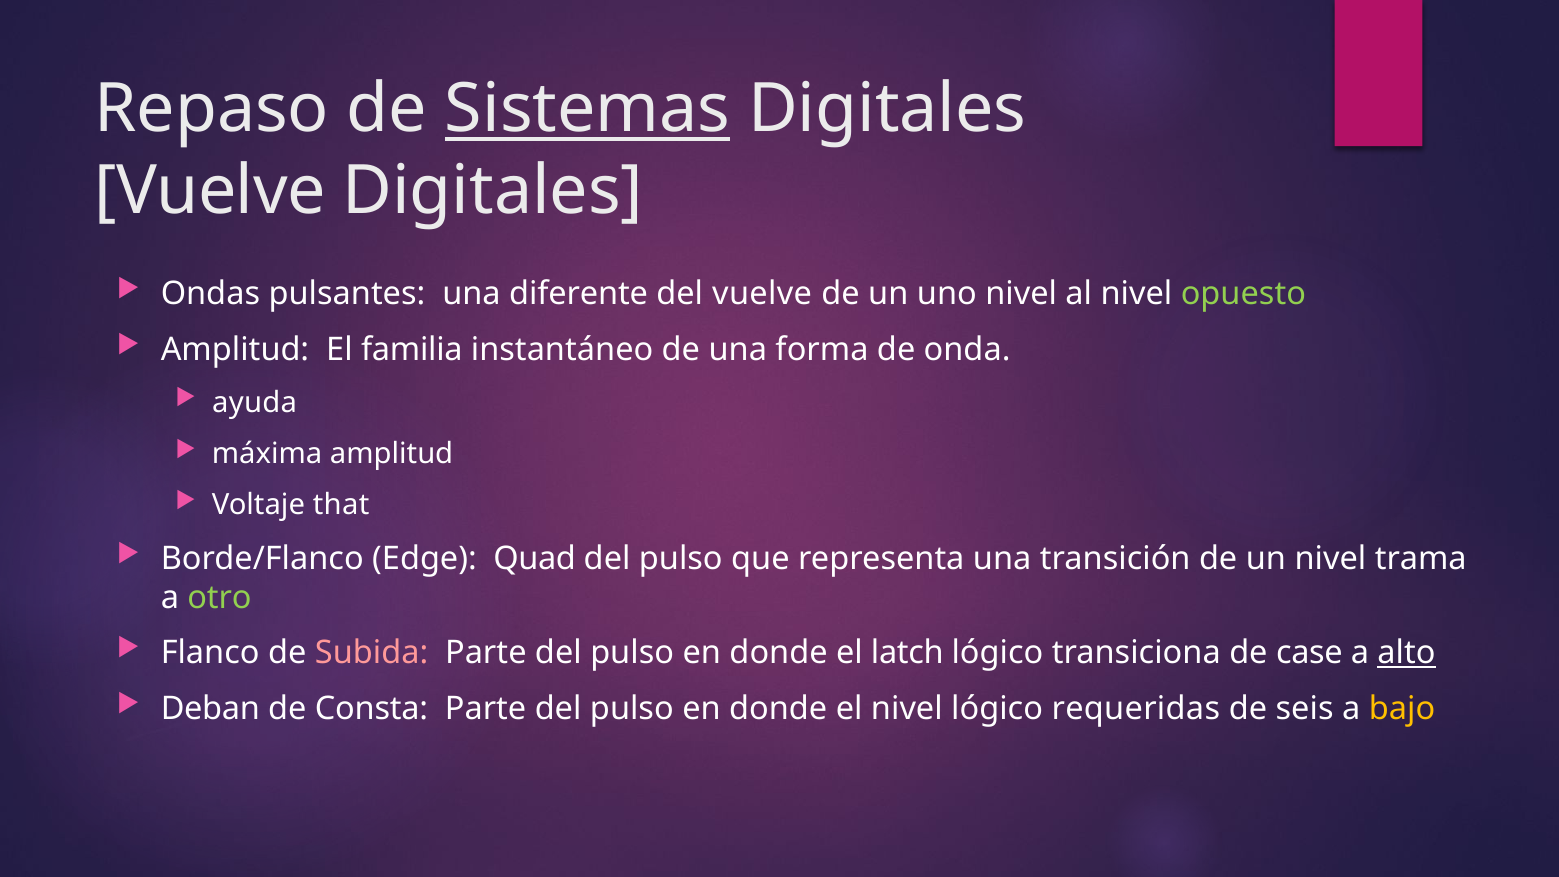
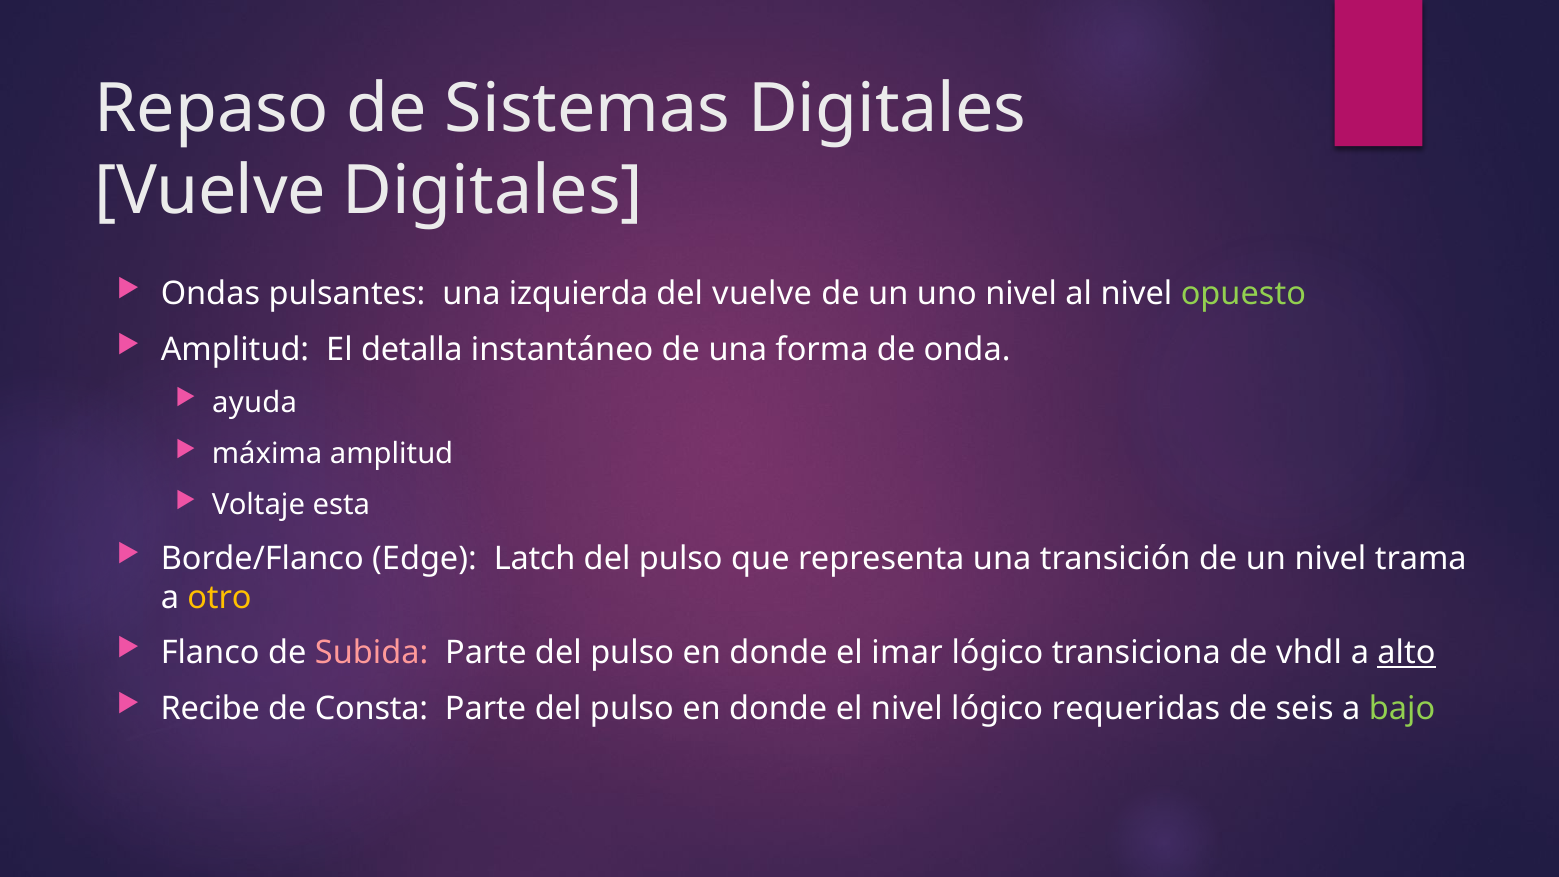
Sistemas underline: present -> none
diferente: diferente -> izquierda
familia: familia -> detalla
that: that -> esta
Quad: Quad -> Latch
otro colour: light green -> yellow
latch: latch -> imar
case: case -> vhdl
Deban: Deban -> Recibe
bajo colour: yellow -> light green
